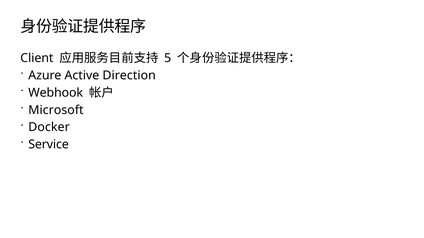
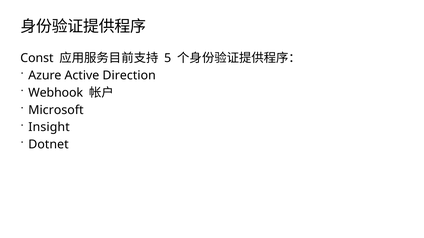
Client: Client -> Const
Docker: Docker -> Insight
Service: Service -> Dotnet
